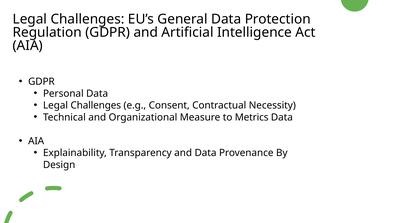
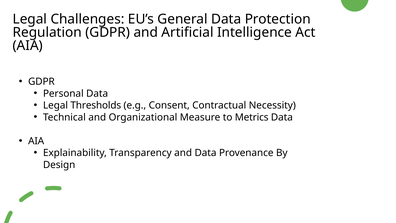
Challenges at (96, 105): Challenges -> Thresholds
